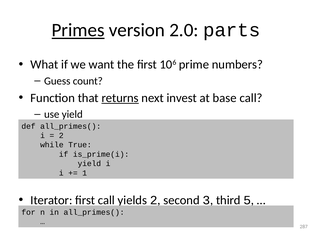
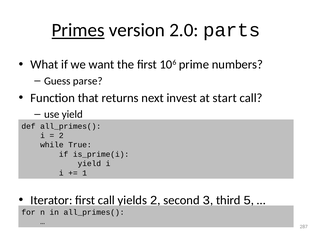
count: count -> parse
returns underline: present -> none
base: base -> start
